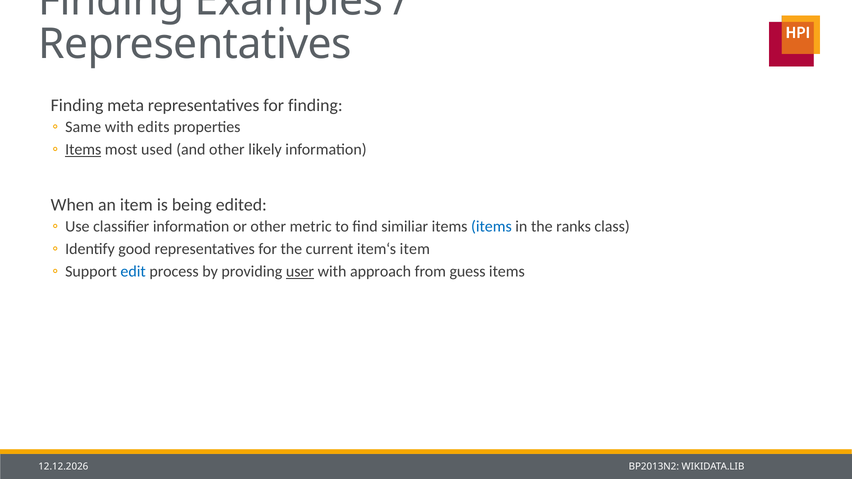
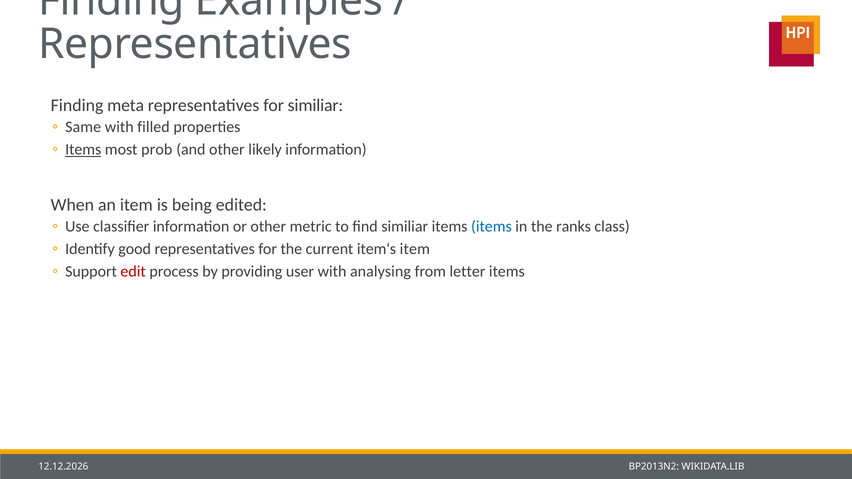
for finding: finding -> similiar
edits: edits -> filled
used: used -> prob
edit colour: blue -> red
user underline: present -> none
approach: approach -> analysing
guess: guess -> letter
